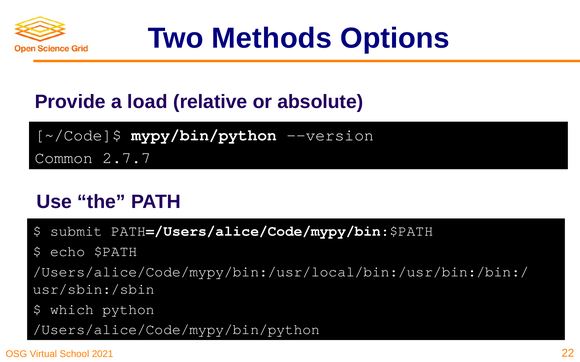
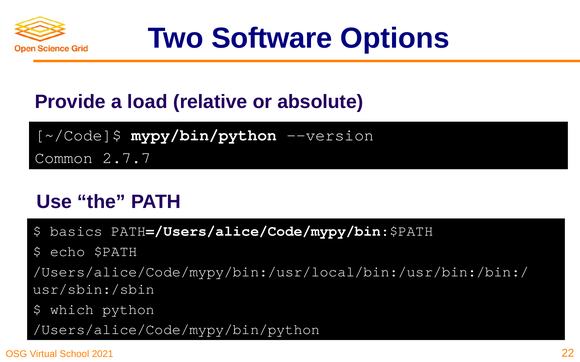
Methods: Methods -> Software
submit: submit -> basics
